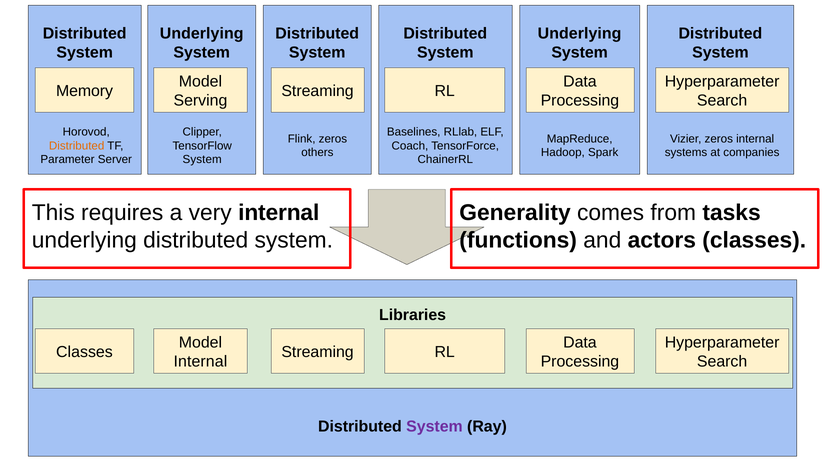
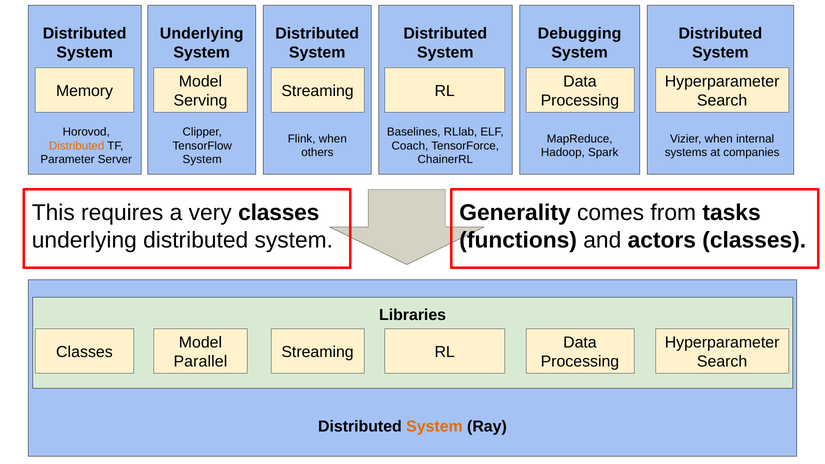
Underlying at (580, 34): Underlying -> Debugging
Flink zeros: zeros -> when
Vizier zeros: zeros -> when
very internal: internal -> classes
Internal at (200, 362): Internal -> Parallel
System at (434, 426) colour: purple -> orange
